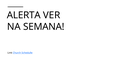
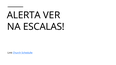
SEMANA: SEMANA -> ESCALAS
